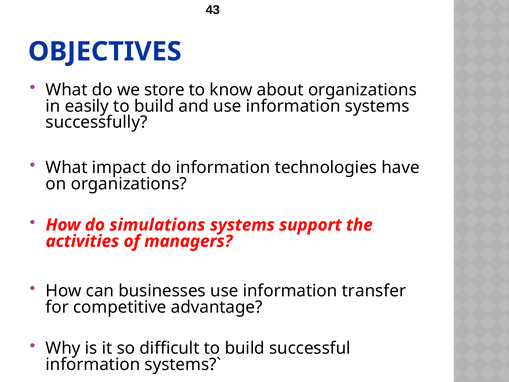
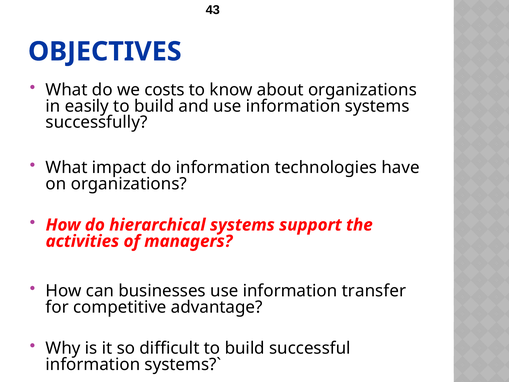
store: store -> costs
simulations: simulations -> hierarchical
